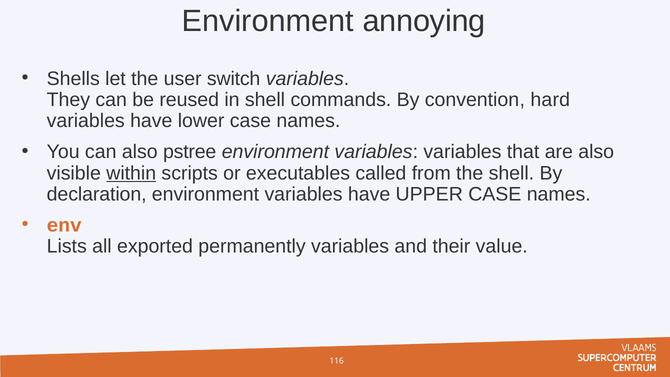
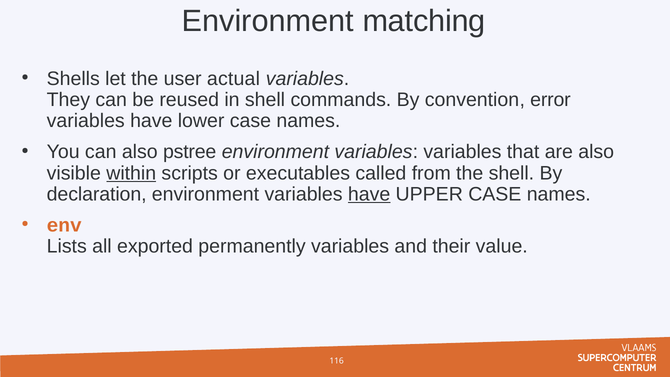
annoying: annoying -> matching
switch: switch -> actual
hard: hard -> error
have at (369, 194) underline: none -> present
